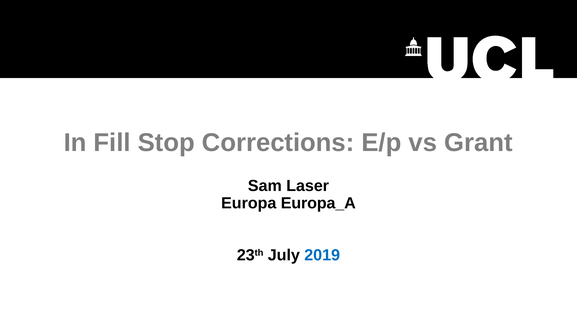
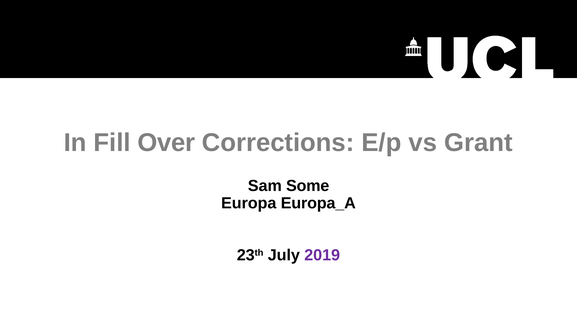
Stop: Stop -> Over
Laser: Laser -> Some
2019 colour: blue -> purple
